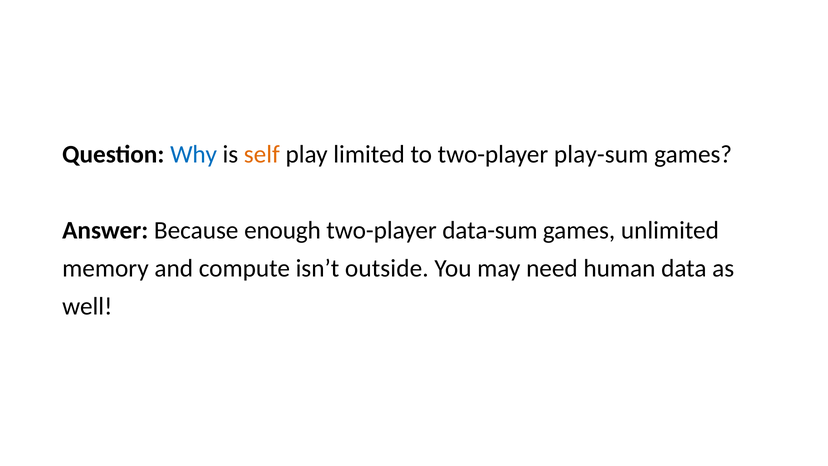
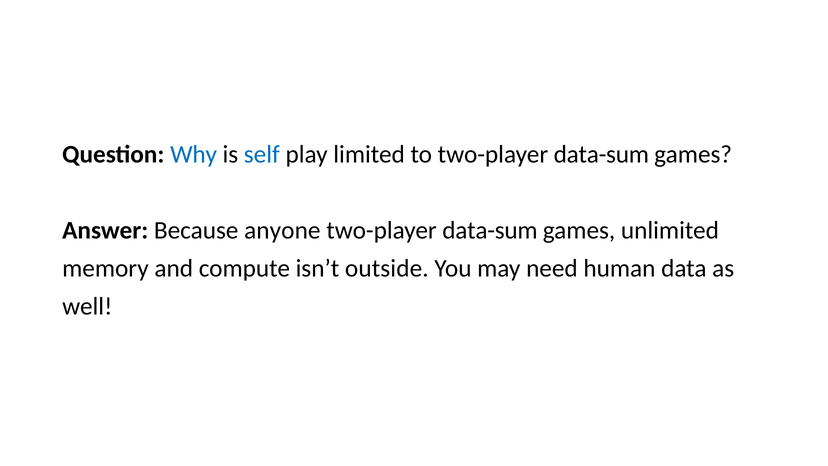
self colour: orange -> blue
to two-player play-sum: play-sum -> data-sum
enough: enough -> anyone
